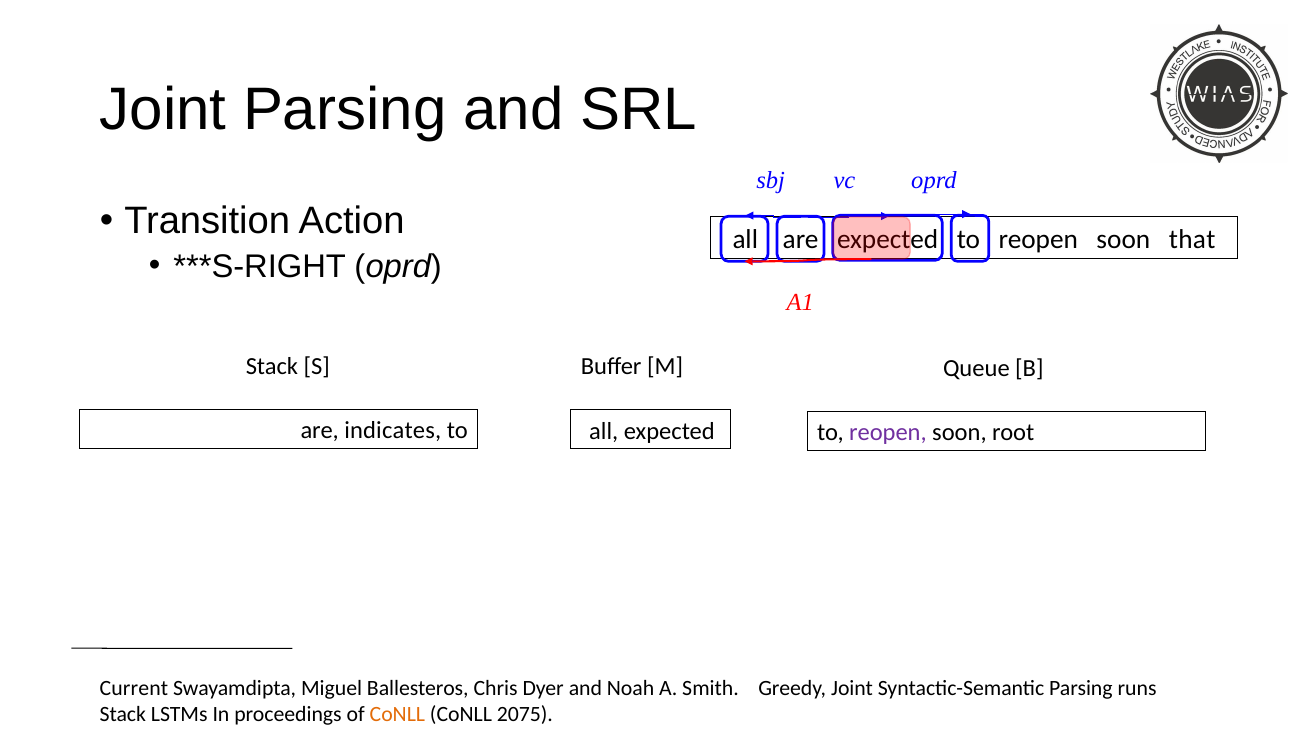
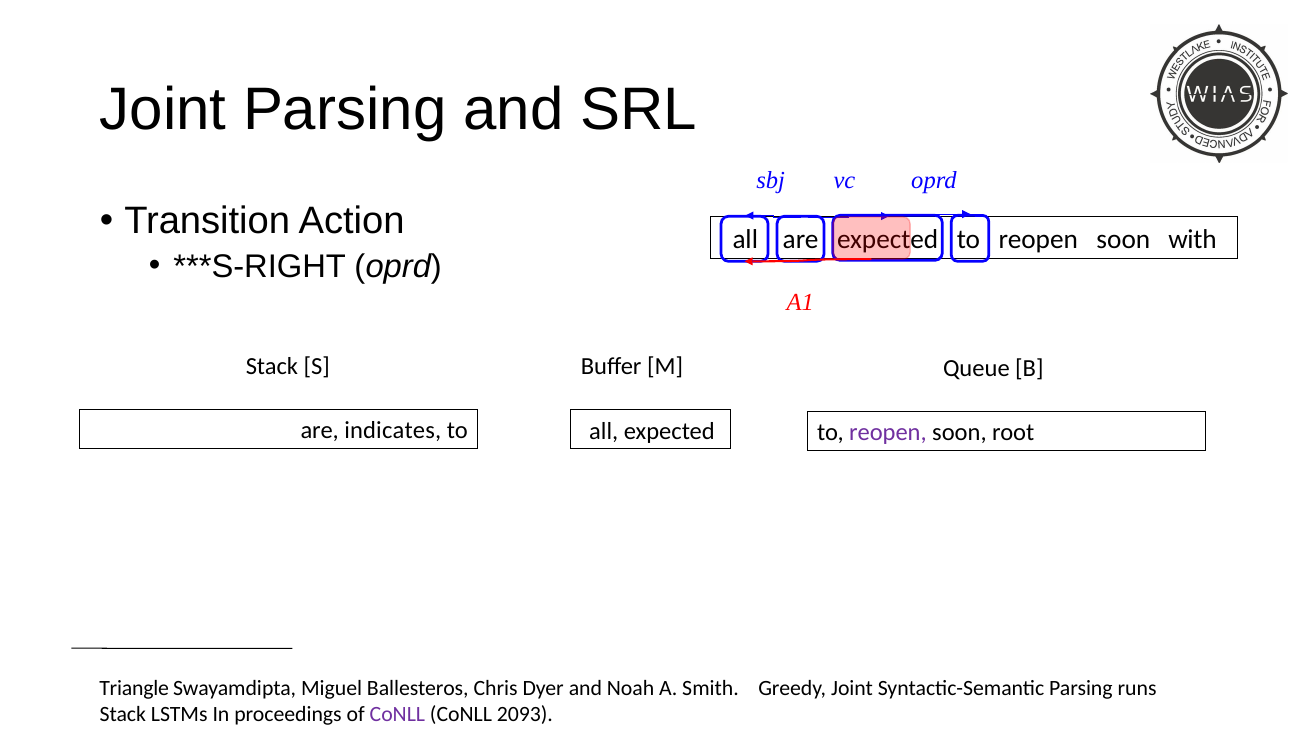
that: that -> with
Current: Current -> Triangle
CoNLL at (397, 714) colour: orange -> purple
2075: 2075 -> 2093
